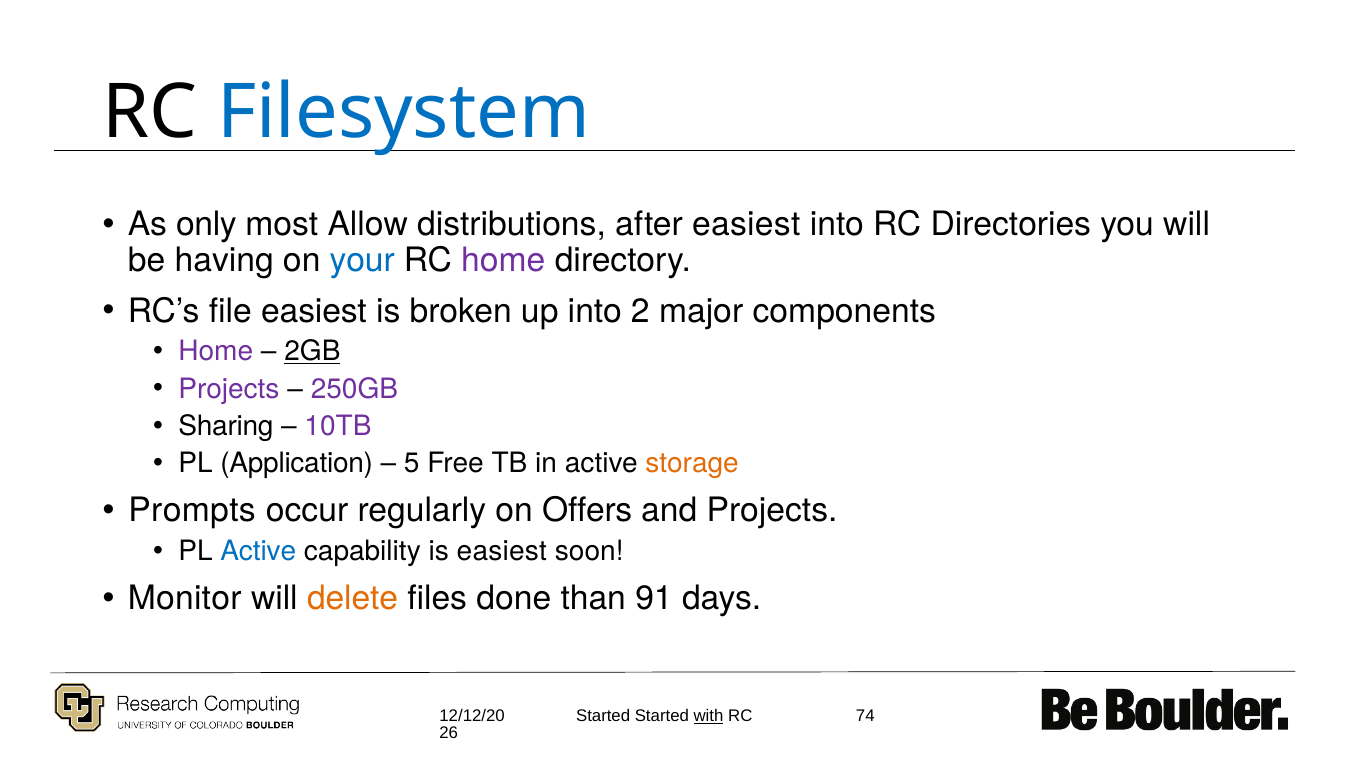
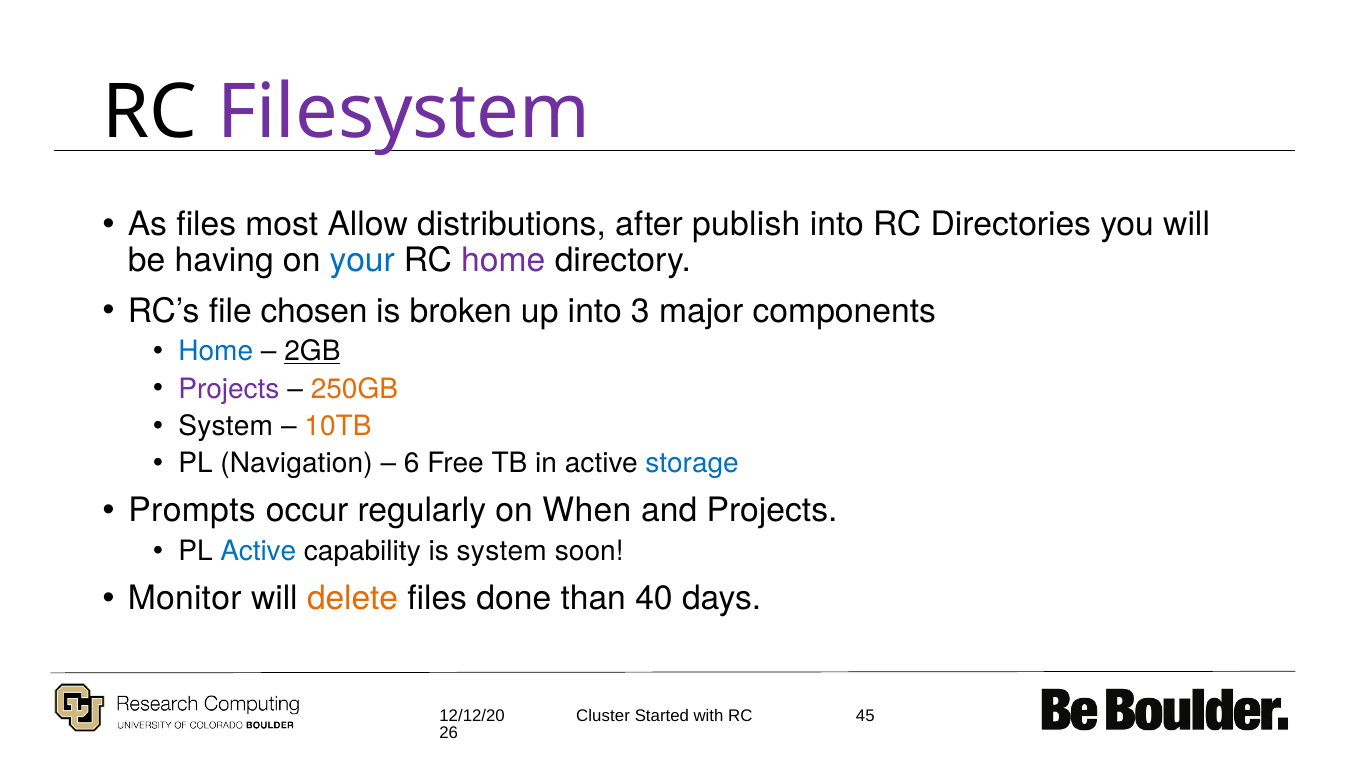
Filesystem colour: blue -> purple
As only: only -> files
after easiest: easiest -> publish
file easiest: easiest -> chosen
2: 2 -> 3
Home at (216, 352) colour: purple -> blue
250GB colour: purple -> orange
Sharing at (226, 426): Sharing -> System
10TB colour: purple -> orange
Application: Application -> Navigation
5: 5 -> 6
storage colour: orange -> blue
Offers: Offers -> When
is easiest: easiest -> system
91: 91 -> 40
Started at (603, 716): Started -> Cluster
with underline: present -> none
74: 74 -> 45
